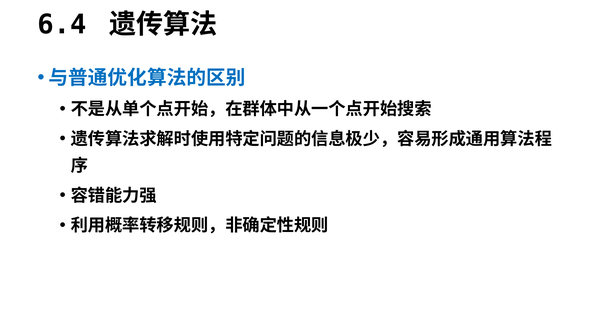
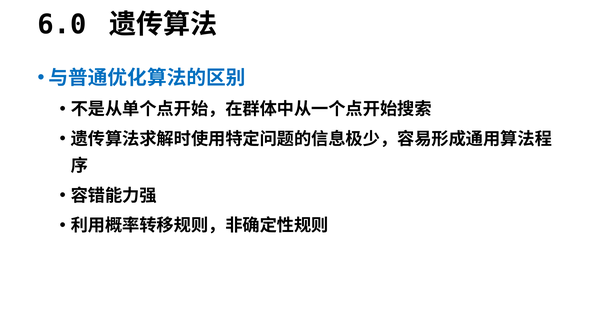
6.4: 6.4 -> 6.0
